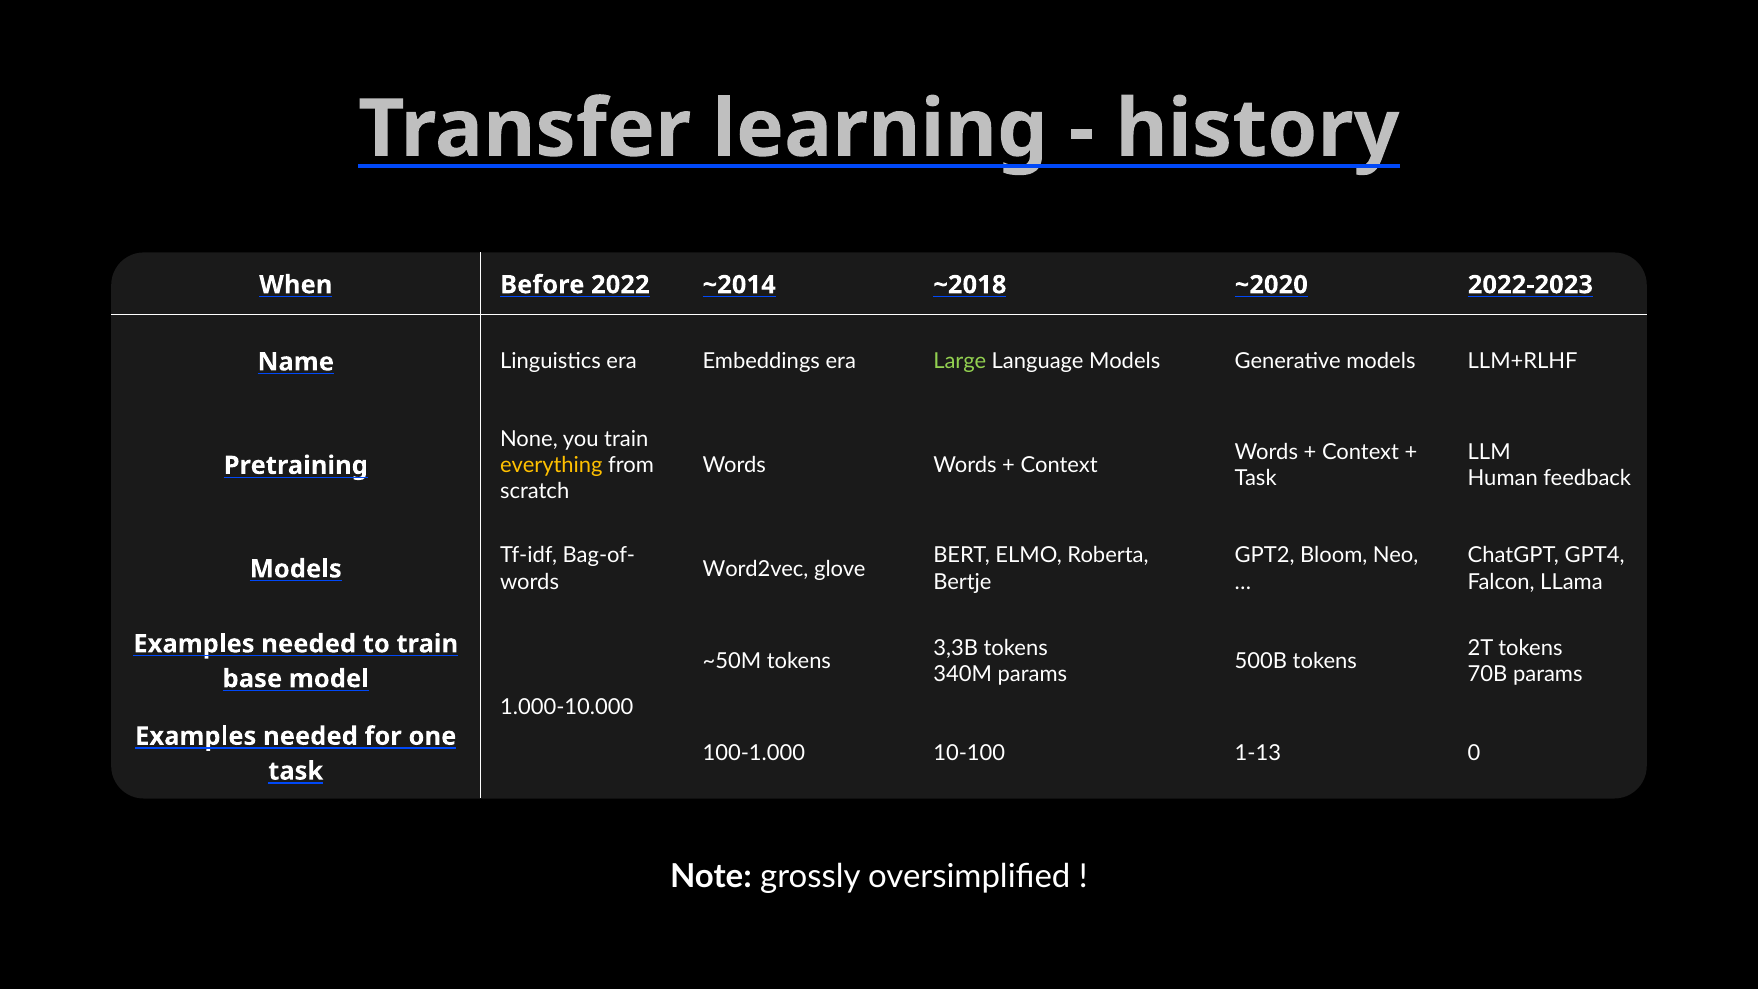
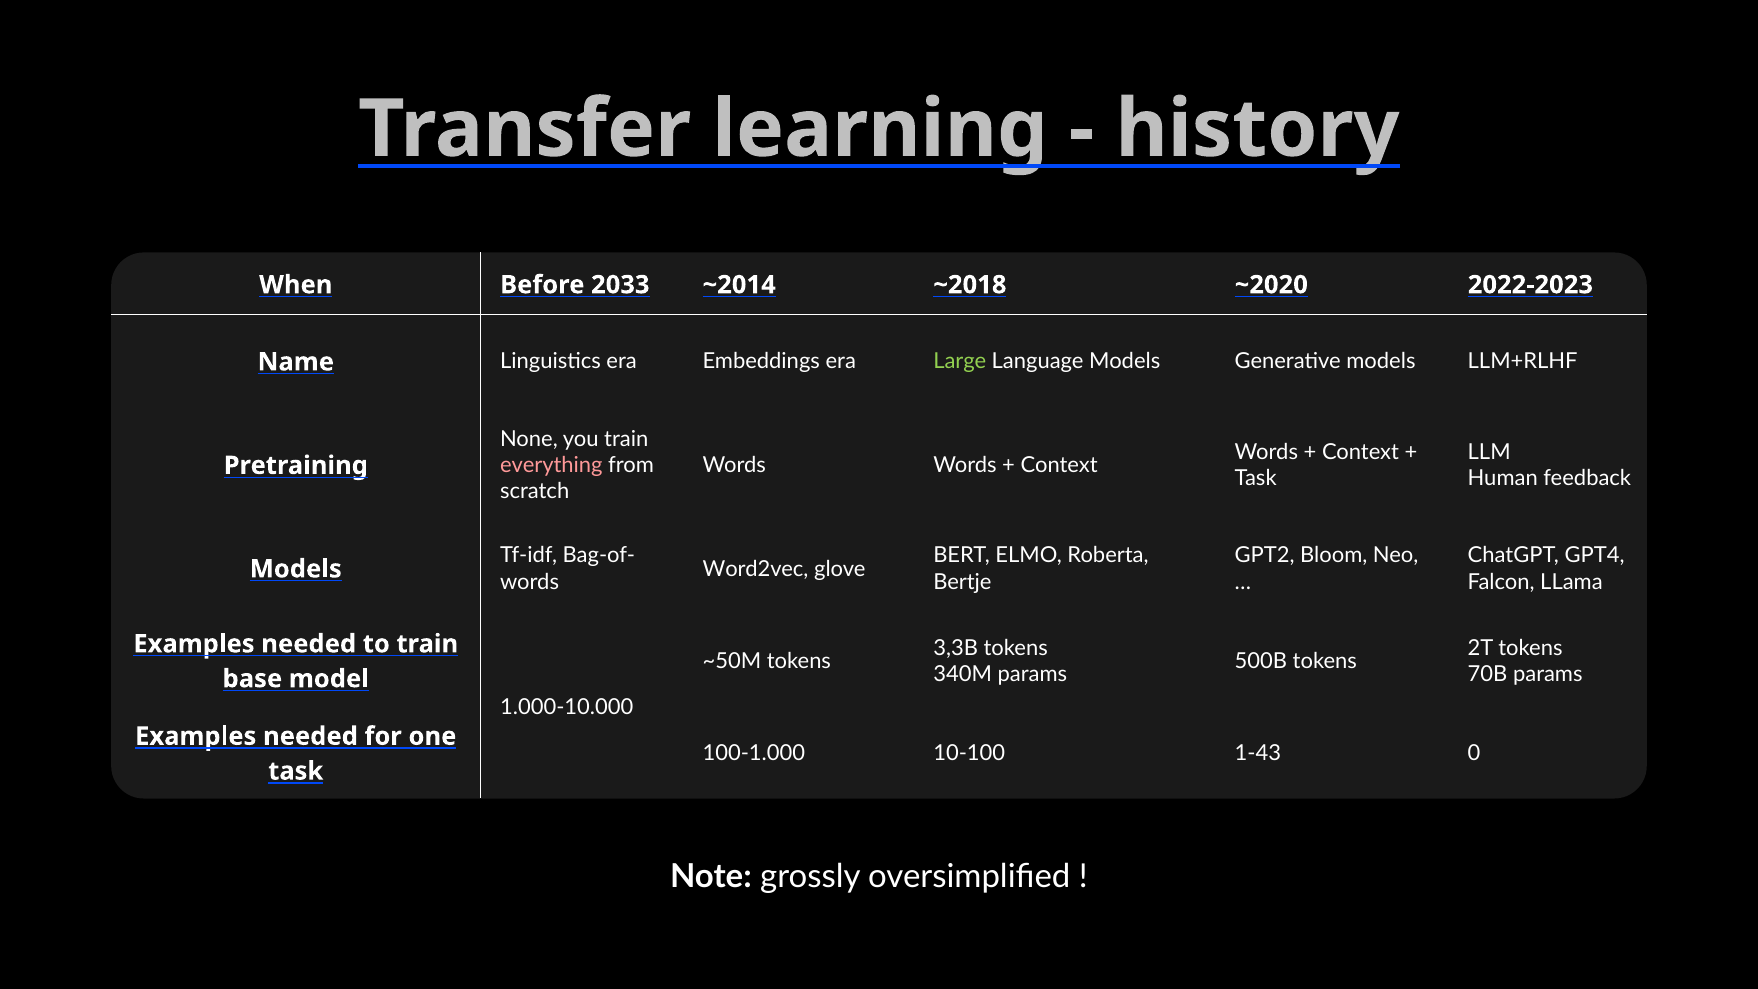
2022: 2022 -> 2033
everything colour: yellow -> pink
1-13: 1-13 -> 1-43
